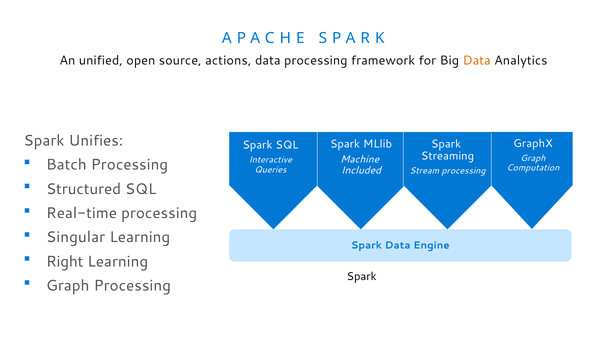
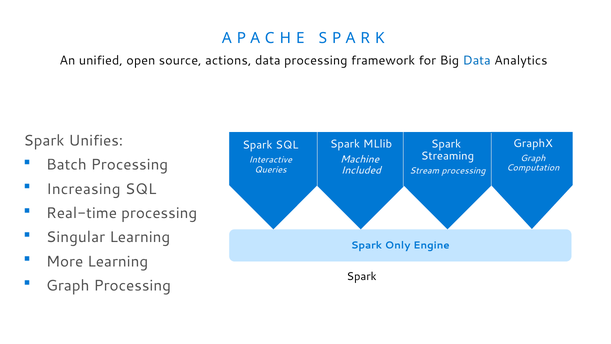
Data at (477, 60) colour: orange -> blue
Structured at (84, 189): Structured -> Increasing
Spark Data: Data -> Only
Right: Right -> More
